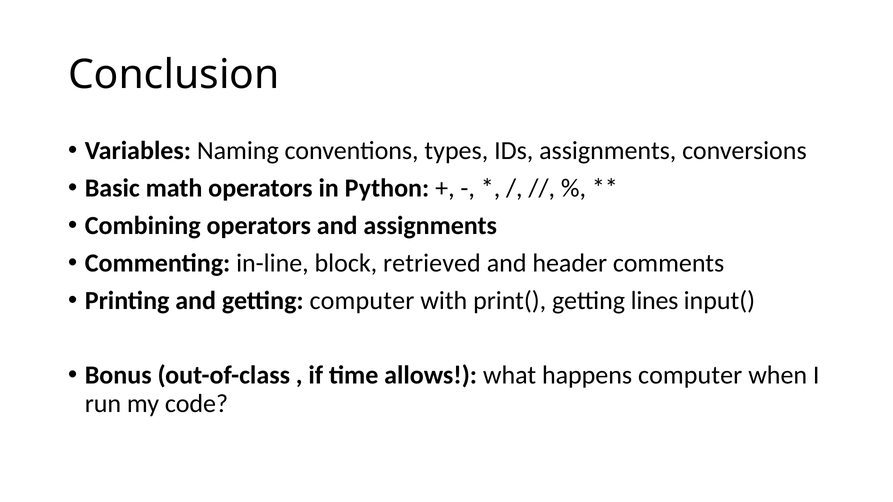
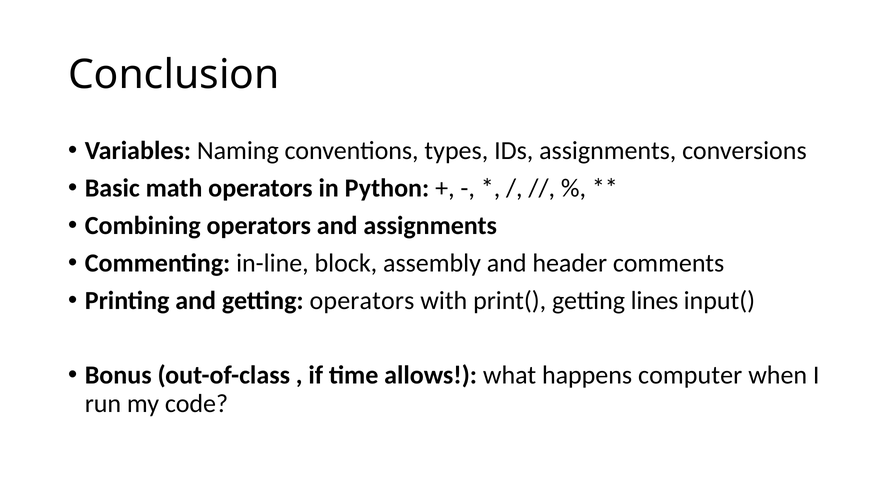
retrieved: retrieved -> assembly
getting computer: computer -> operators
